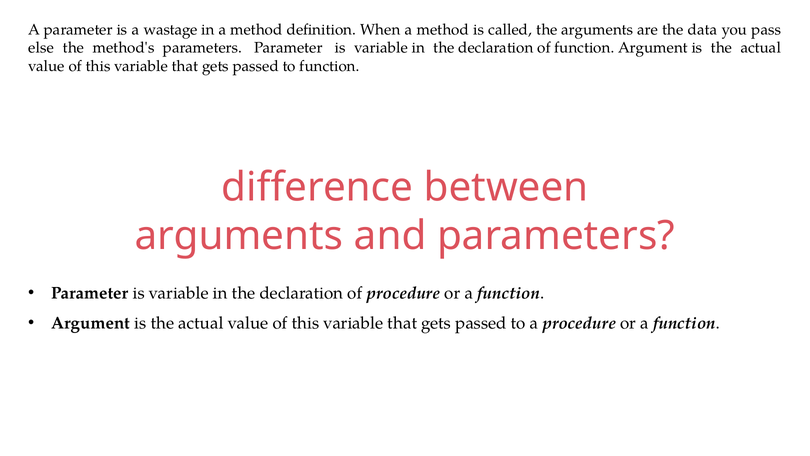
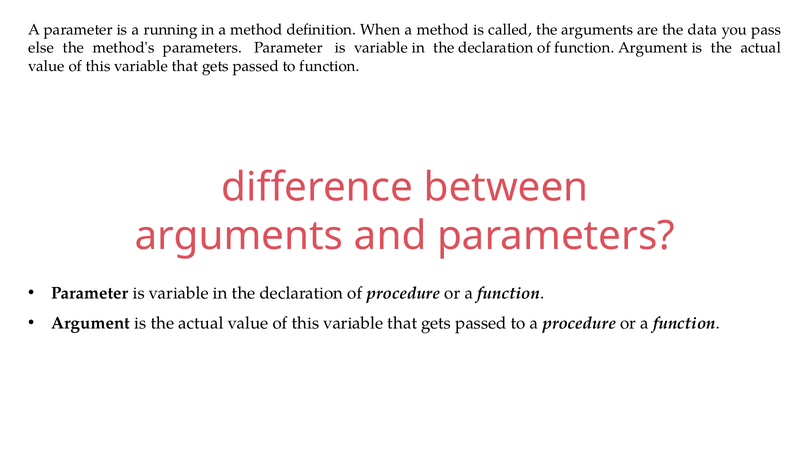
wastage: wastage -> running
